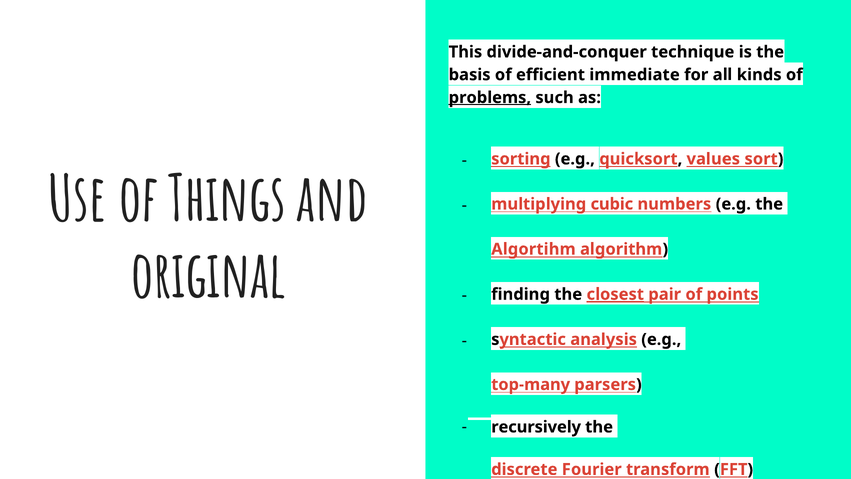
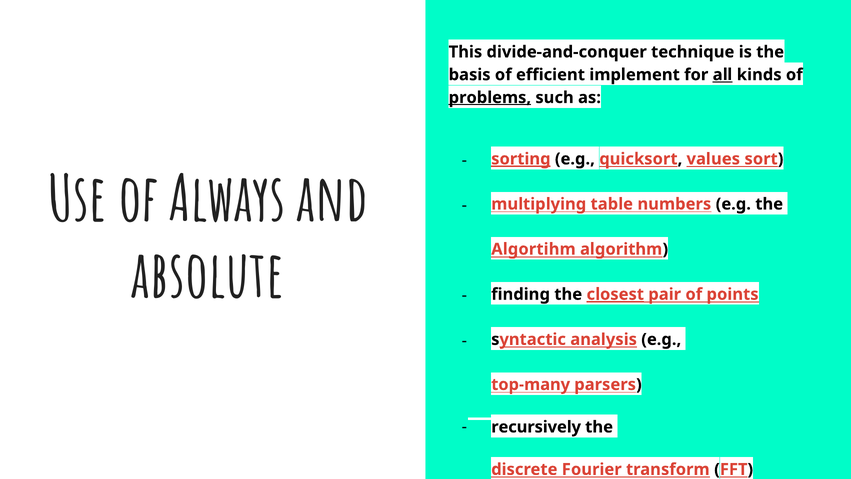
immediate: immediate -> implement
all underline: none -> present
sorting underline: none -> present
Things: Things -> Always
cubic: cubic -> table
original: original -> absolute
